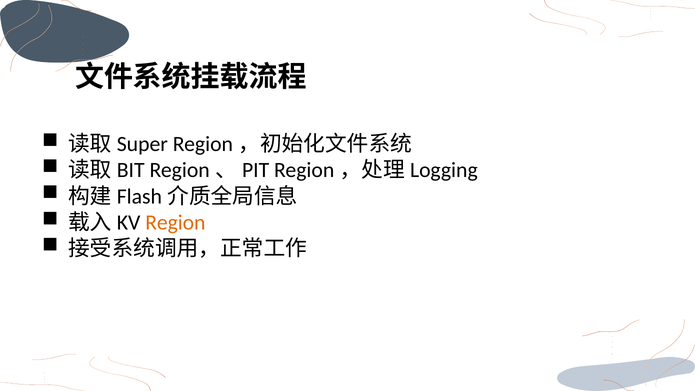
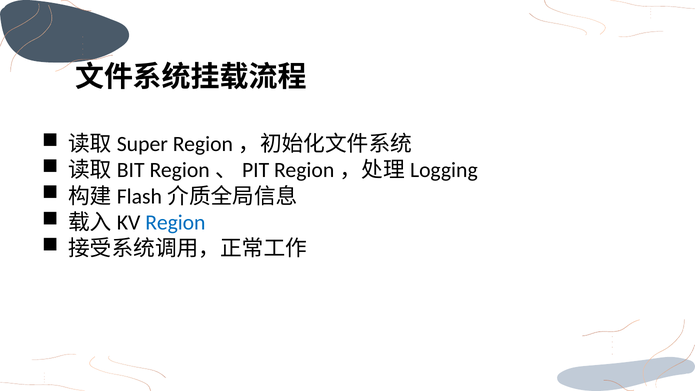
Region colour: orange -> blue
